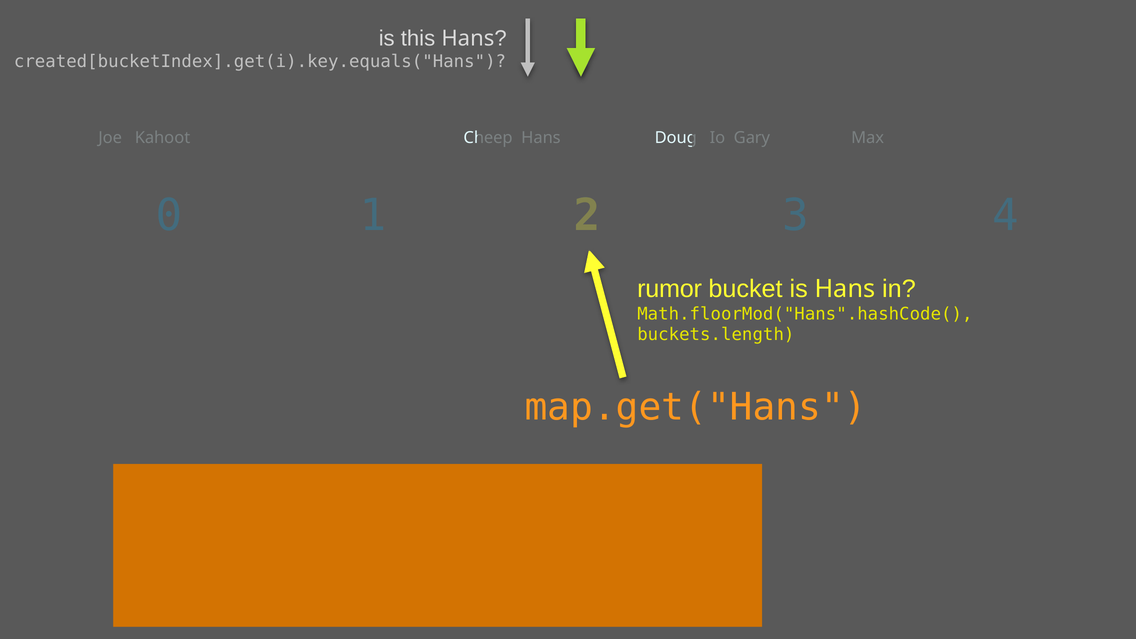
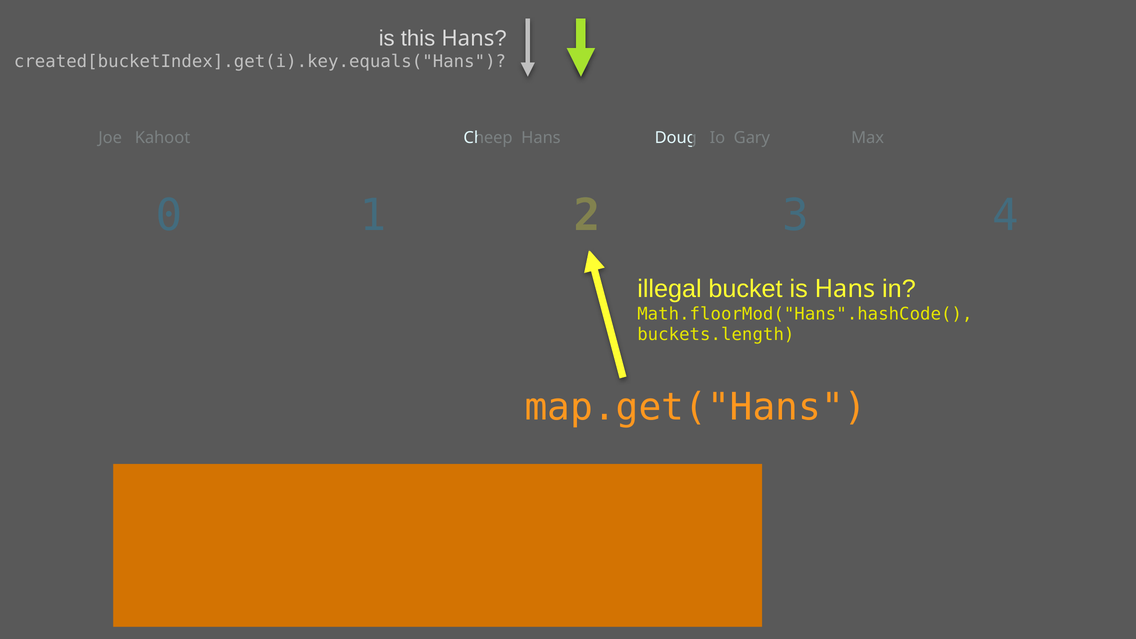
rumor: rumor -> illegal
